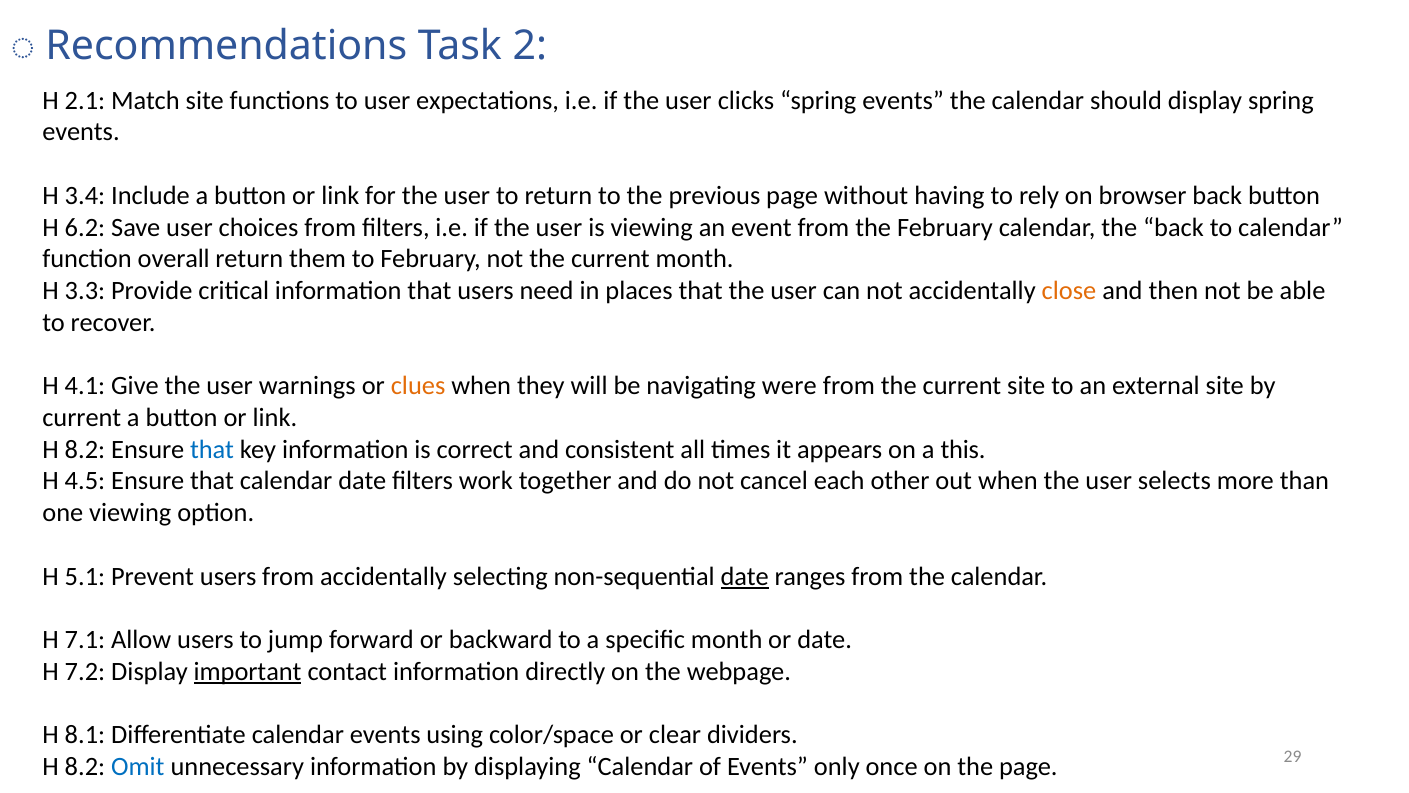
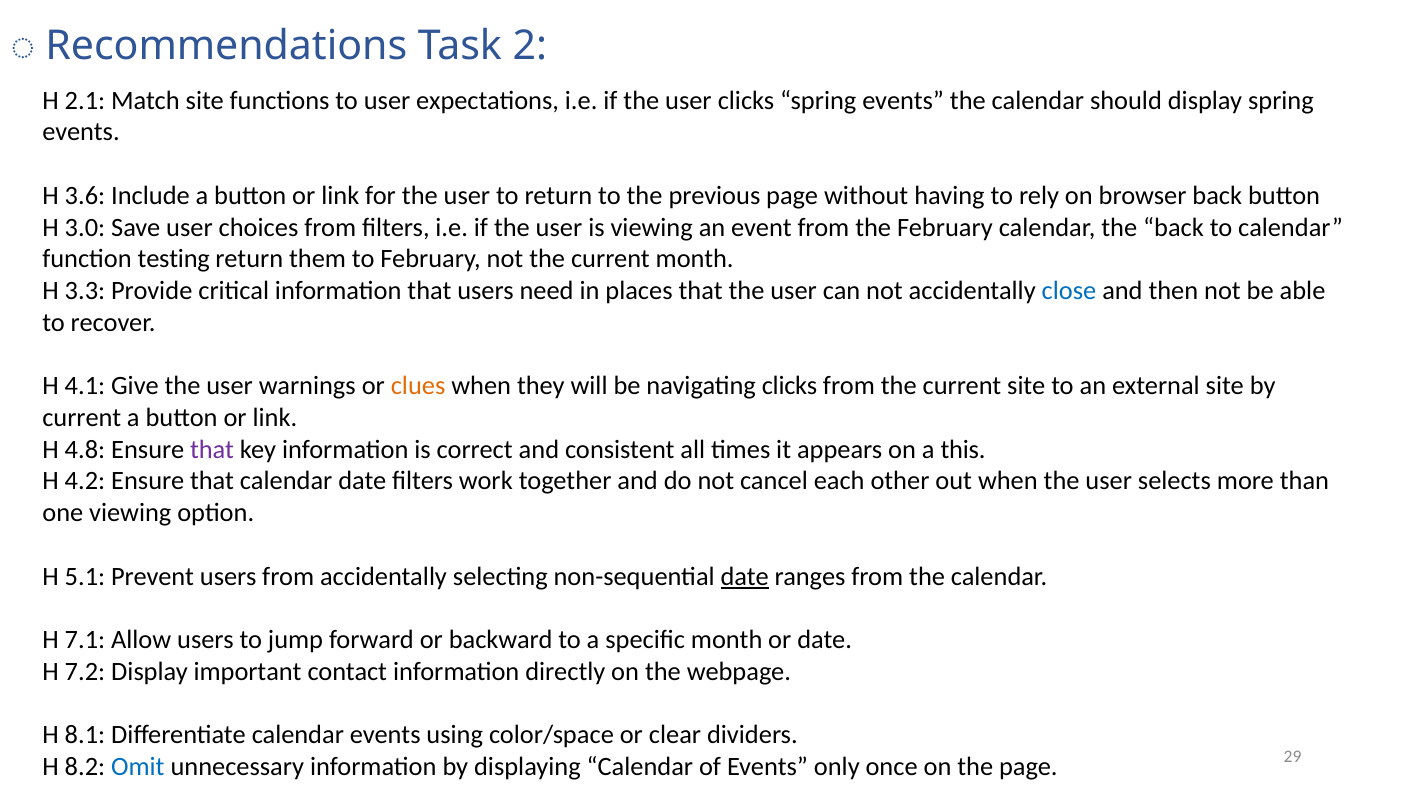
3.4: 3.4 -> 3.6
6.2: 6.2 -> 3.0
overall: overall -> testing
close colour: orange -> blue
navigating were: were -> clicks
8.2 at (85, 449): 8.2 -> 4.8
that at (212, 449) colour: blue -> purple
4.5: 4.5 -> 4.2
important underline: present -> none
